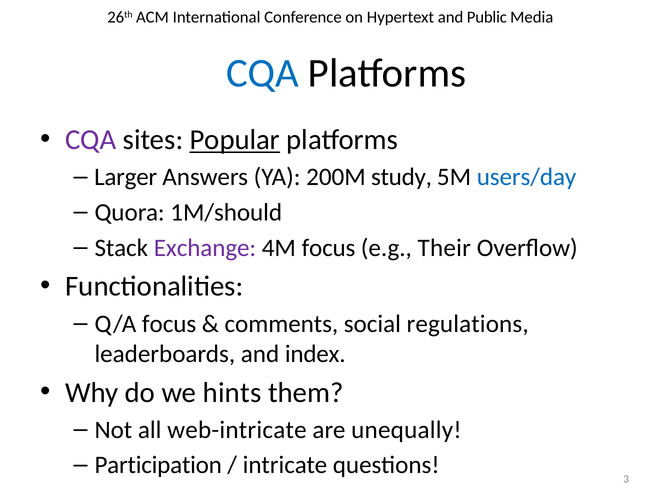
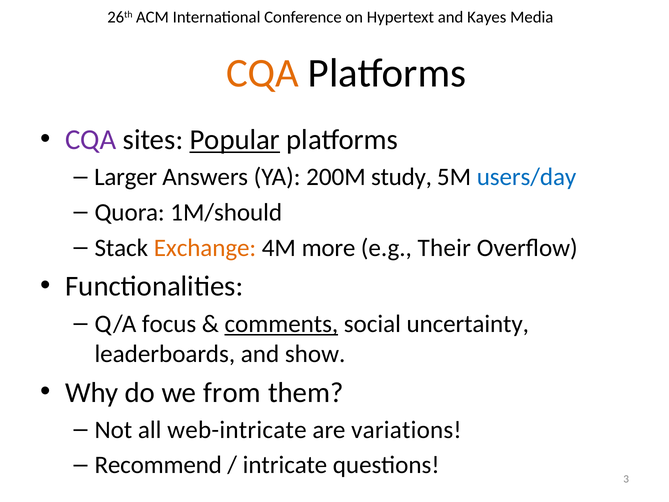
Public: Public -> Kayes
CQA at (262, 73) colour: blue -> orange
Exchange colour: purple -> orange
4M focus: focus -> more
comments underline: none -> present
regulations: regulations -> uncertainty
index: index -> show
hints: hints -> from
unequally: unequally -> variations
Participation: Participation -> Recommend
